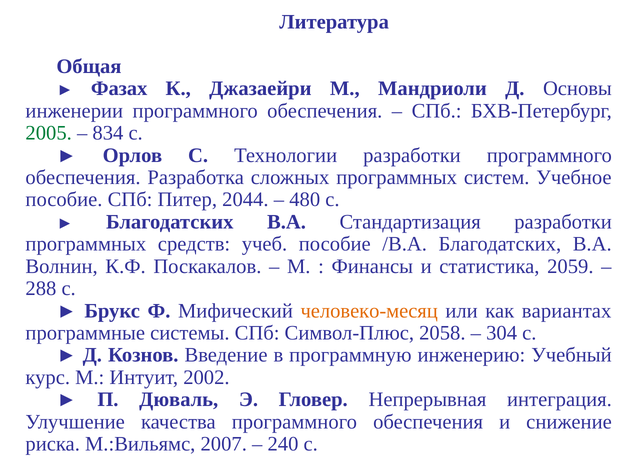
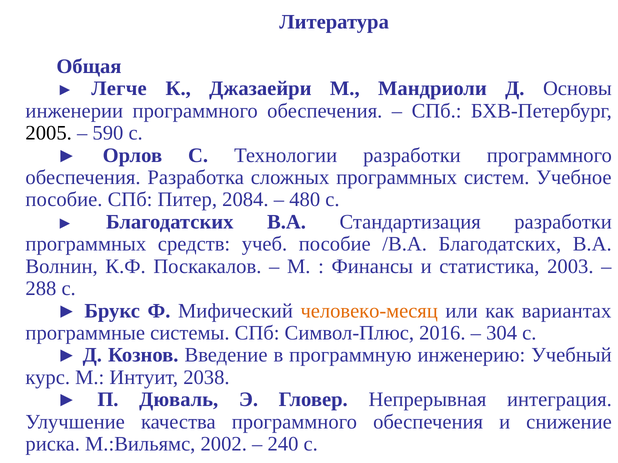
Фазах: Фазах -> Легче
2005 colour: green -> black
834: 834 -> 590
2044: 2044 -> 2084
2059: 2059 -> 2003
2058: 2058 -> 2016
2002: 2002 -> 2038
2007: 2007 -> 2002
